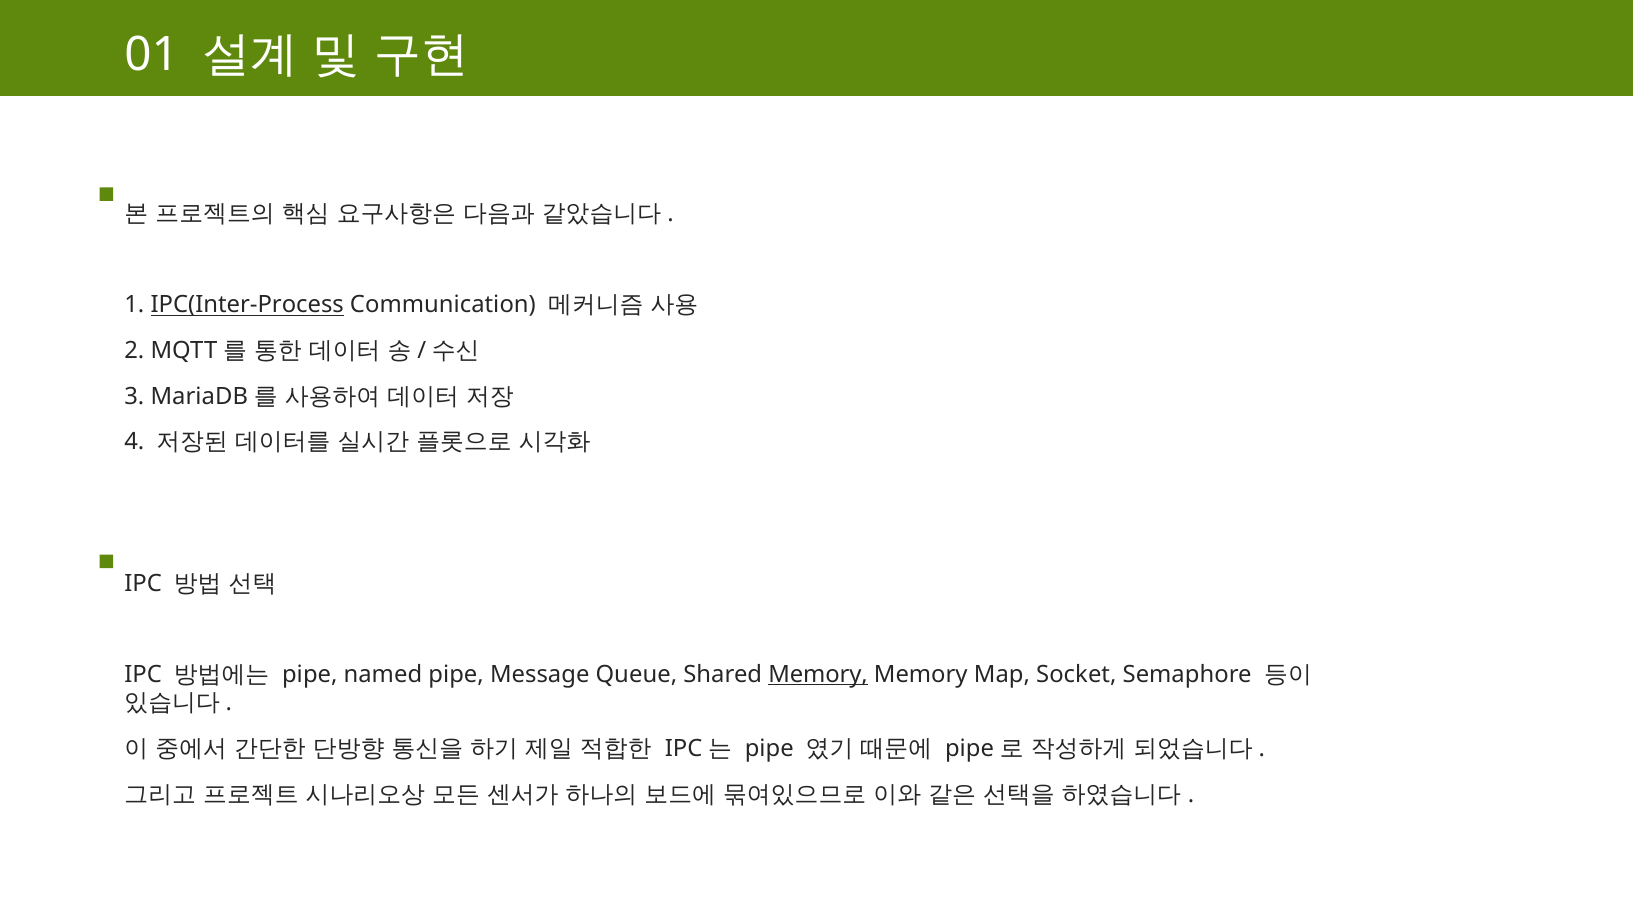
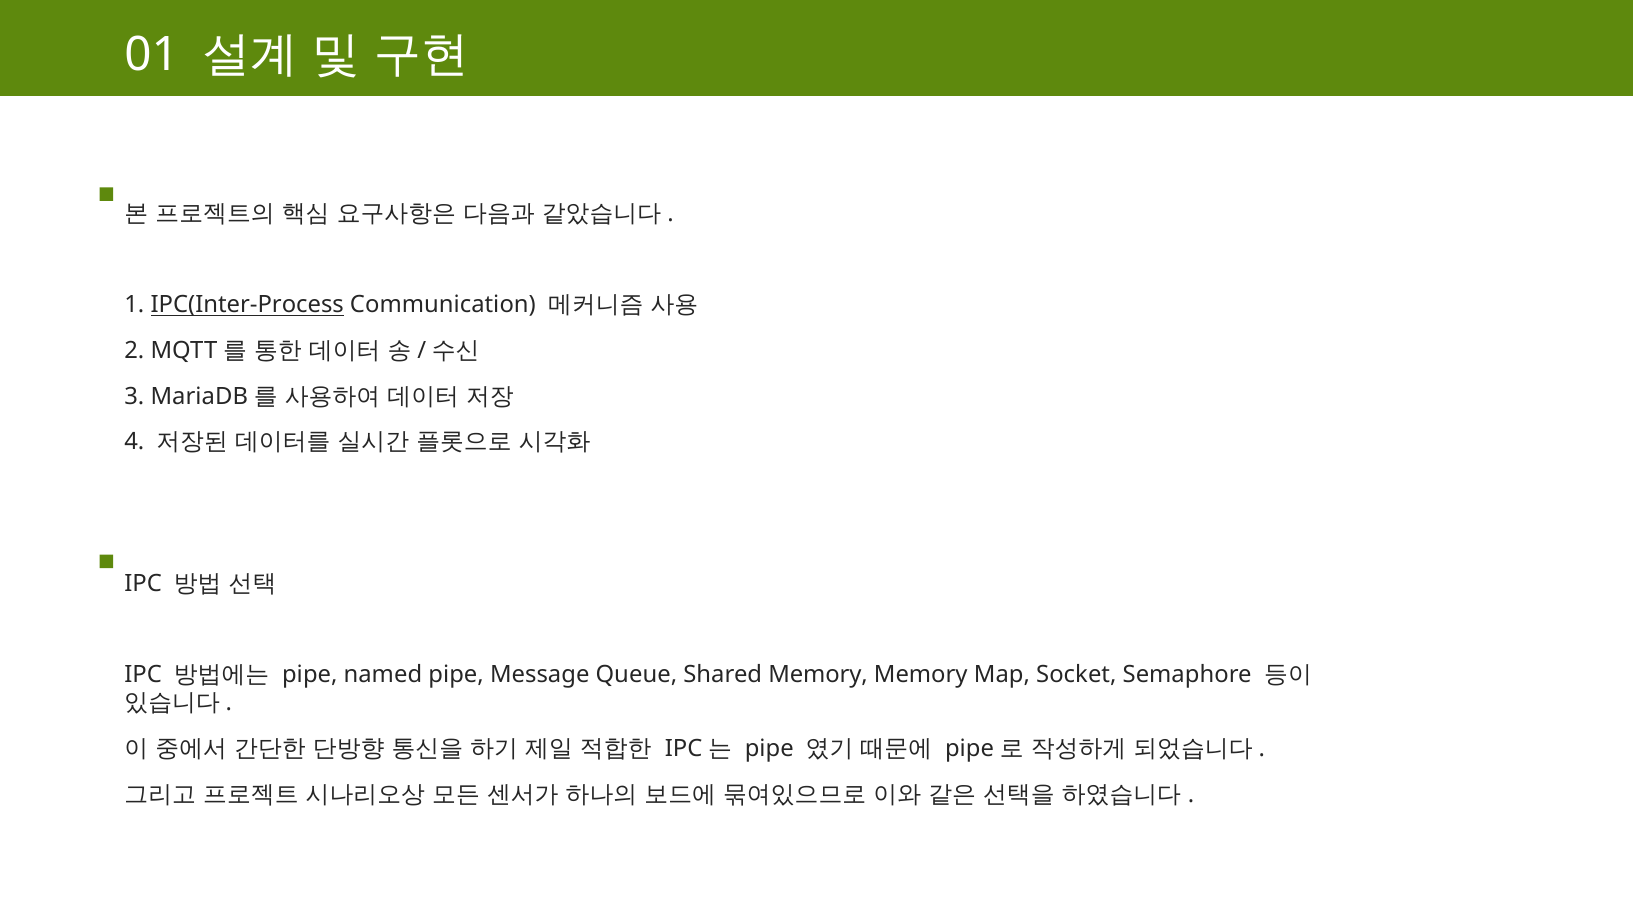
Memory at (818, 675) underline: present -> none
